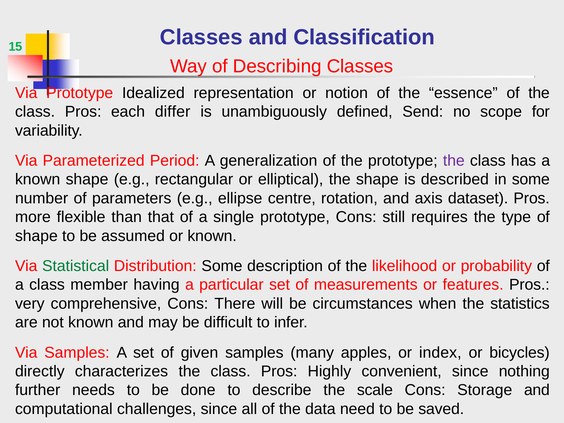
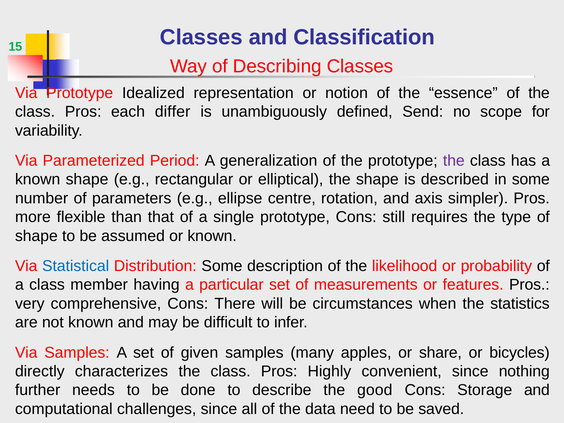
dataset: dataset -> simpler
Statistical colour: green -> blue
index: index -> share
scale: scale -> good
